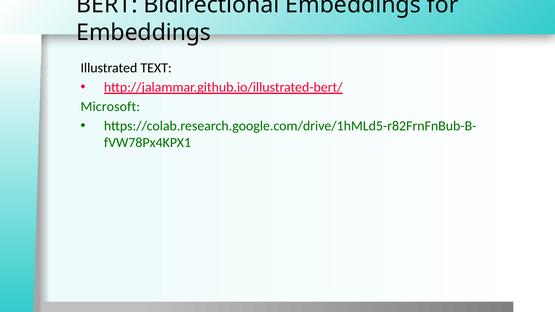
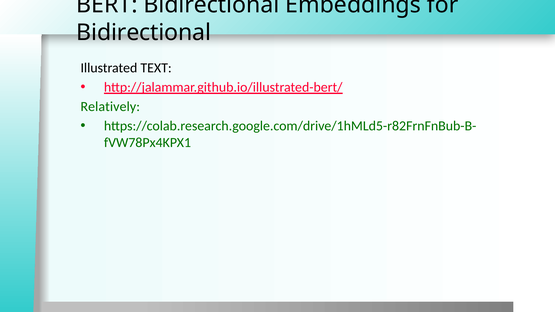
Embeddings at (144, 33): Embeddings -> Bidirectional
Microsoft: Microsoft -> Relatively
